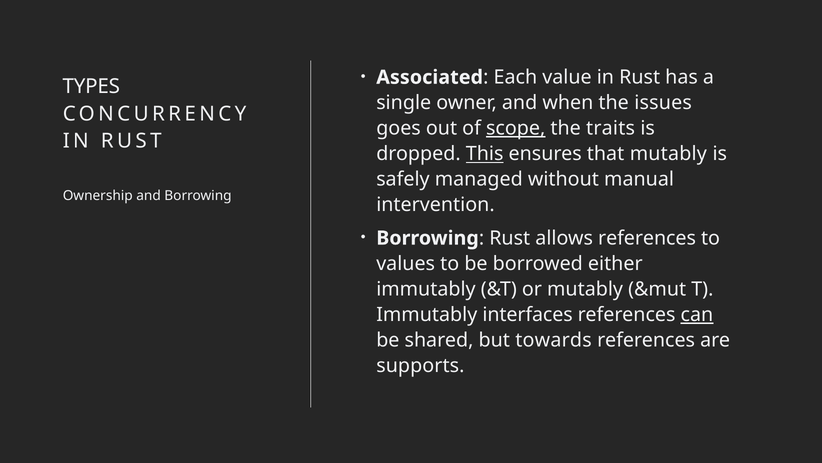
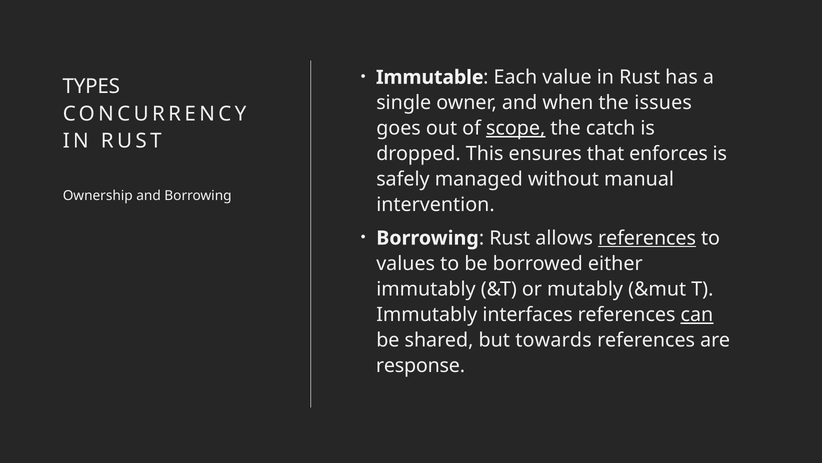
Associated: Associated -> Immutable
traits: traits -> catch
This underline: present -> none
that mutably: mutably -> enforces
references at (647, 238) underline: none -> present
supports: supports -> response
